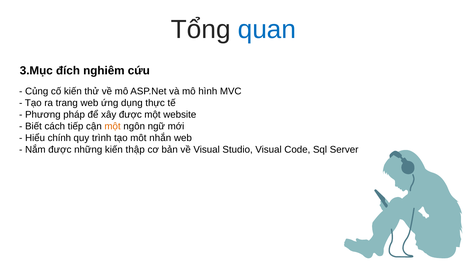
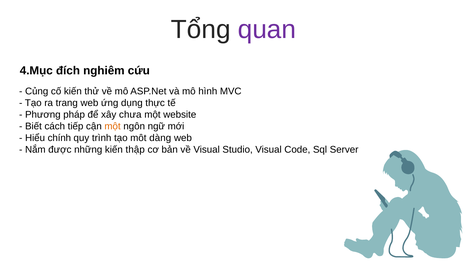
quan colour: blue -> purple
3.Mục: 3.Mục -> 4.Mục
xây được: được -> chưa
nhắn: nhắn -> dàng
